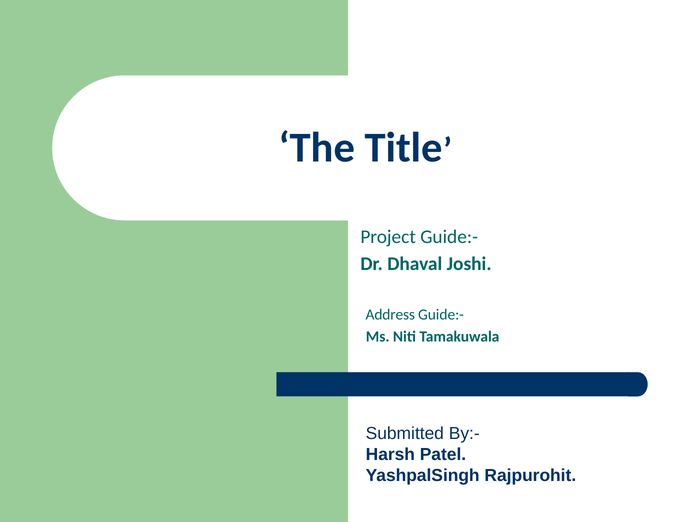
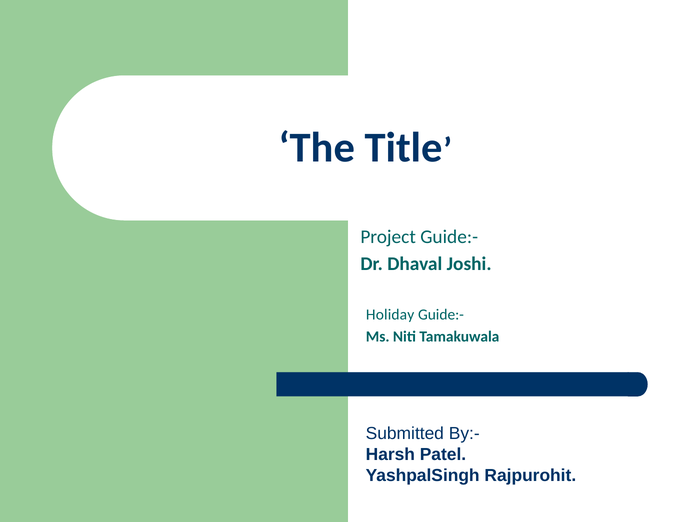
Address: Address -> Holiday
